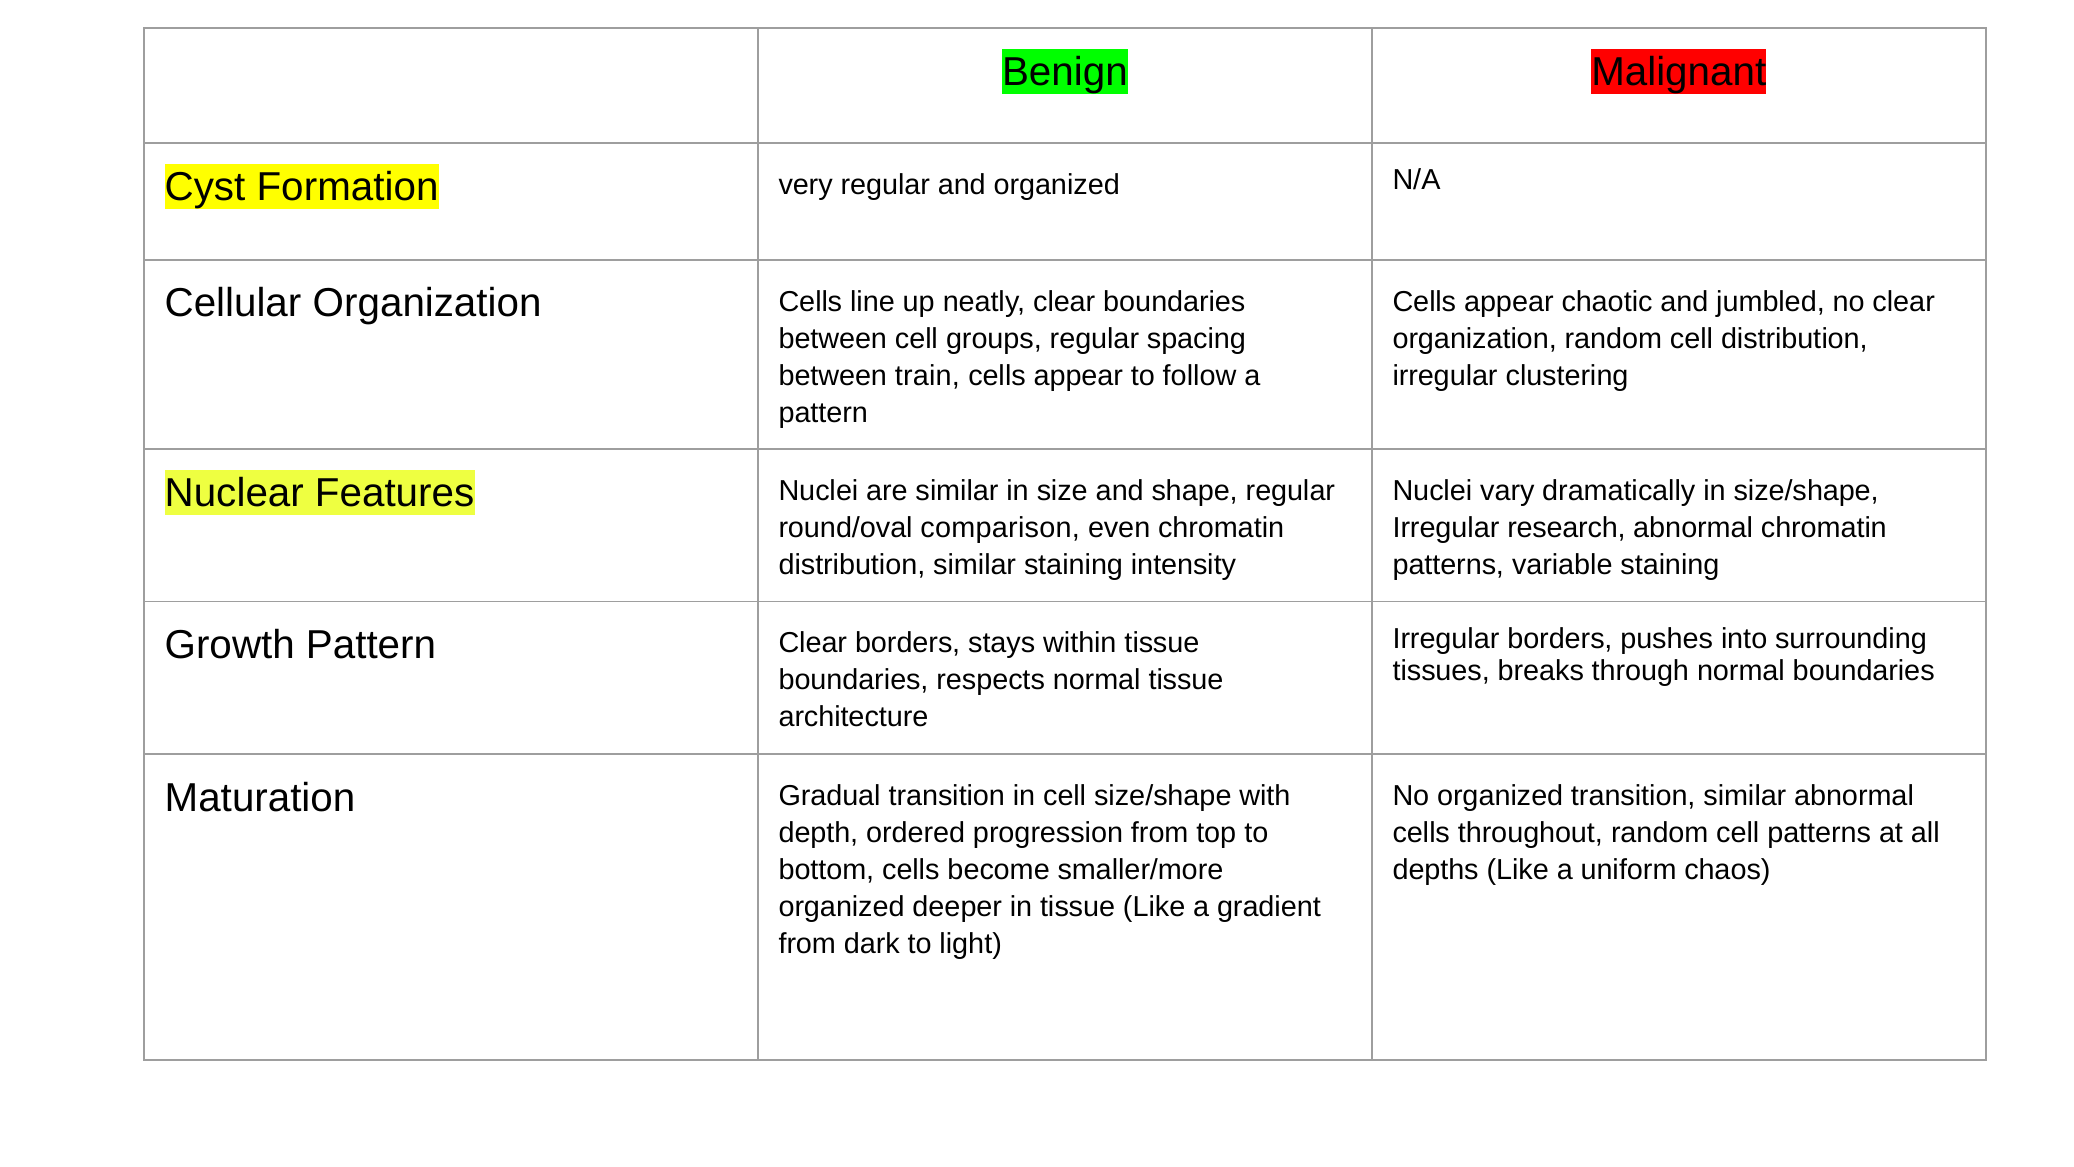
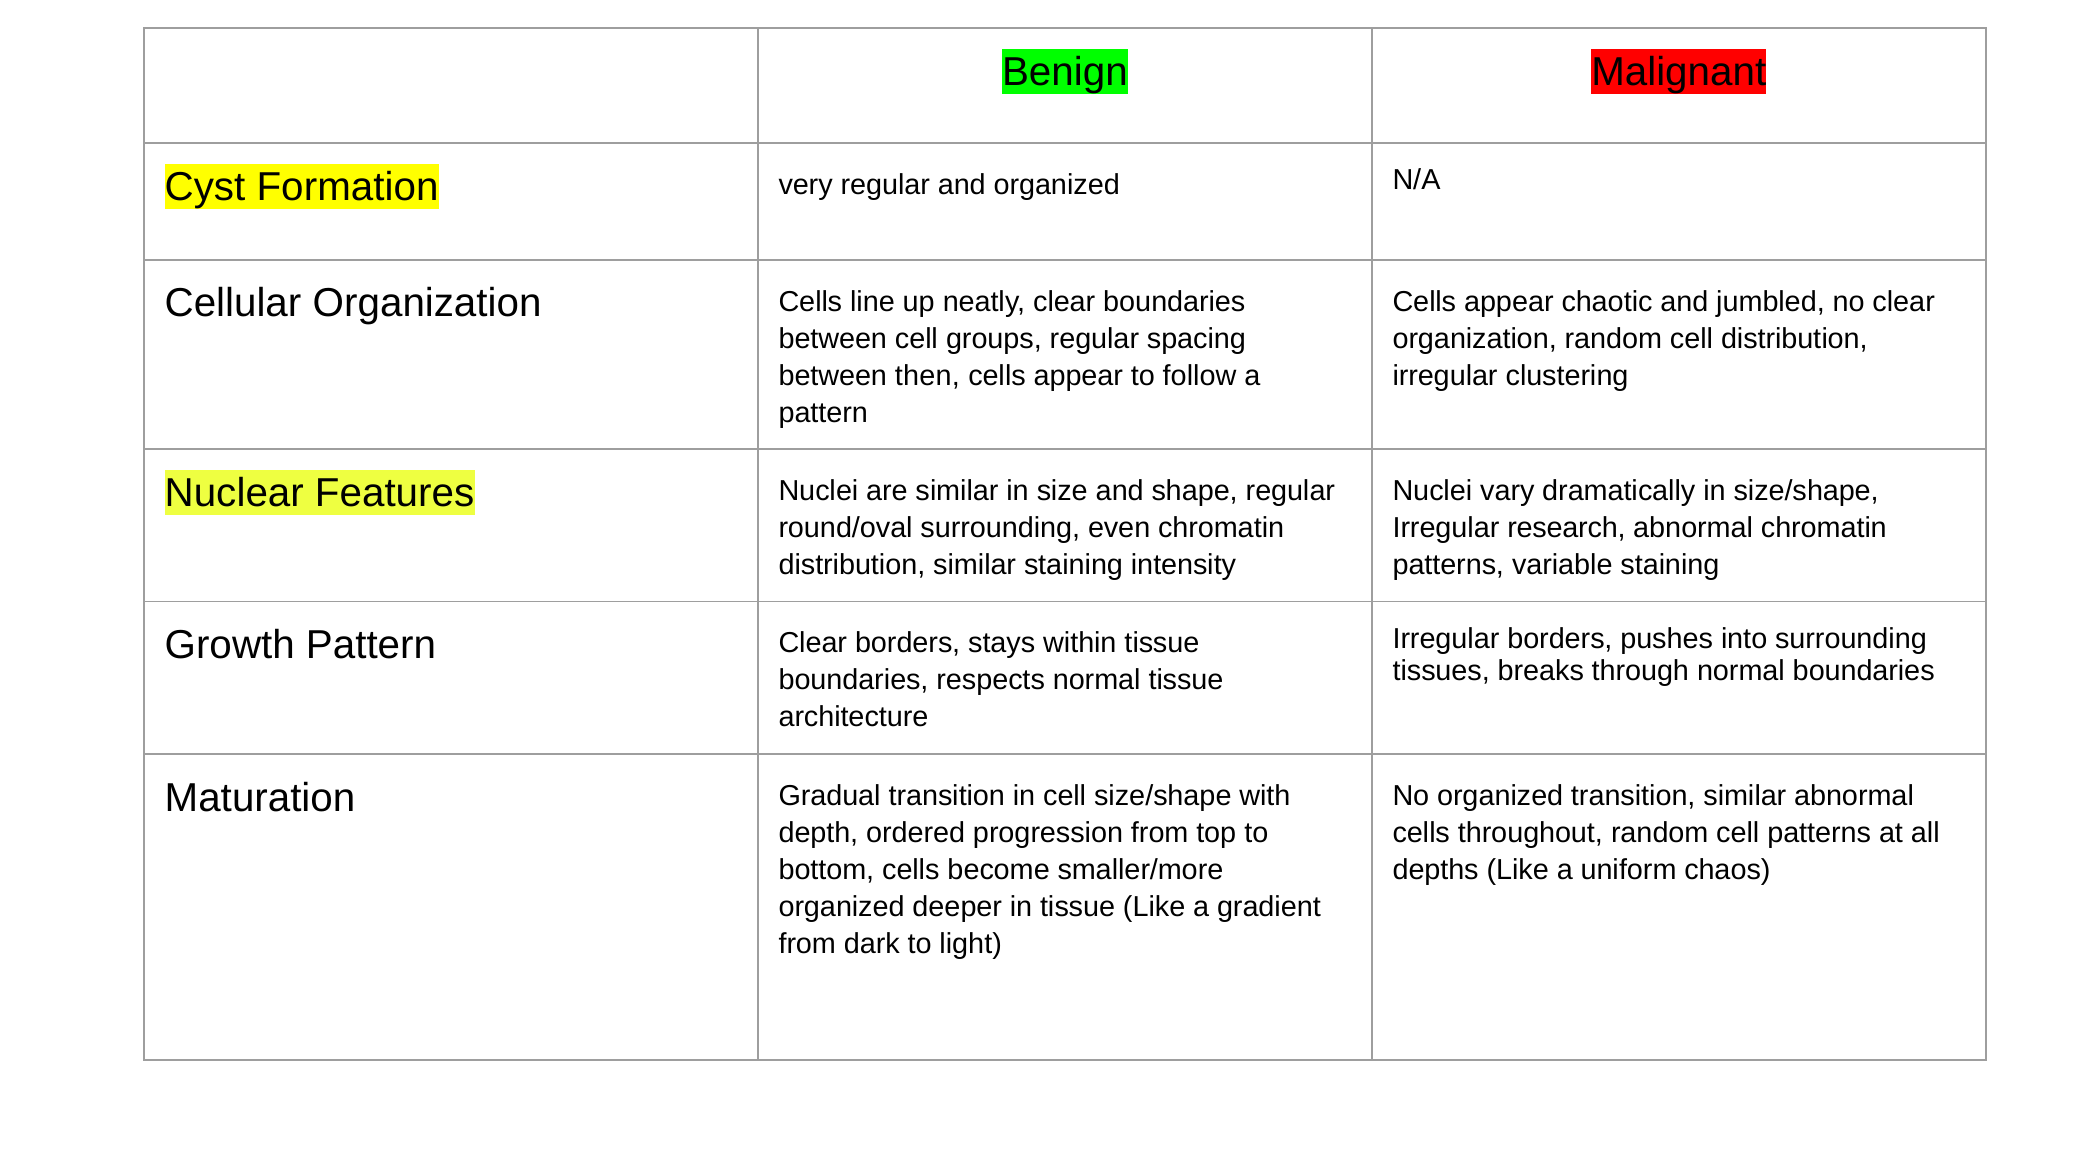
train: train -> then
round/oval comparison: comparison -> surrounding
